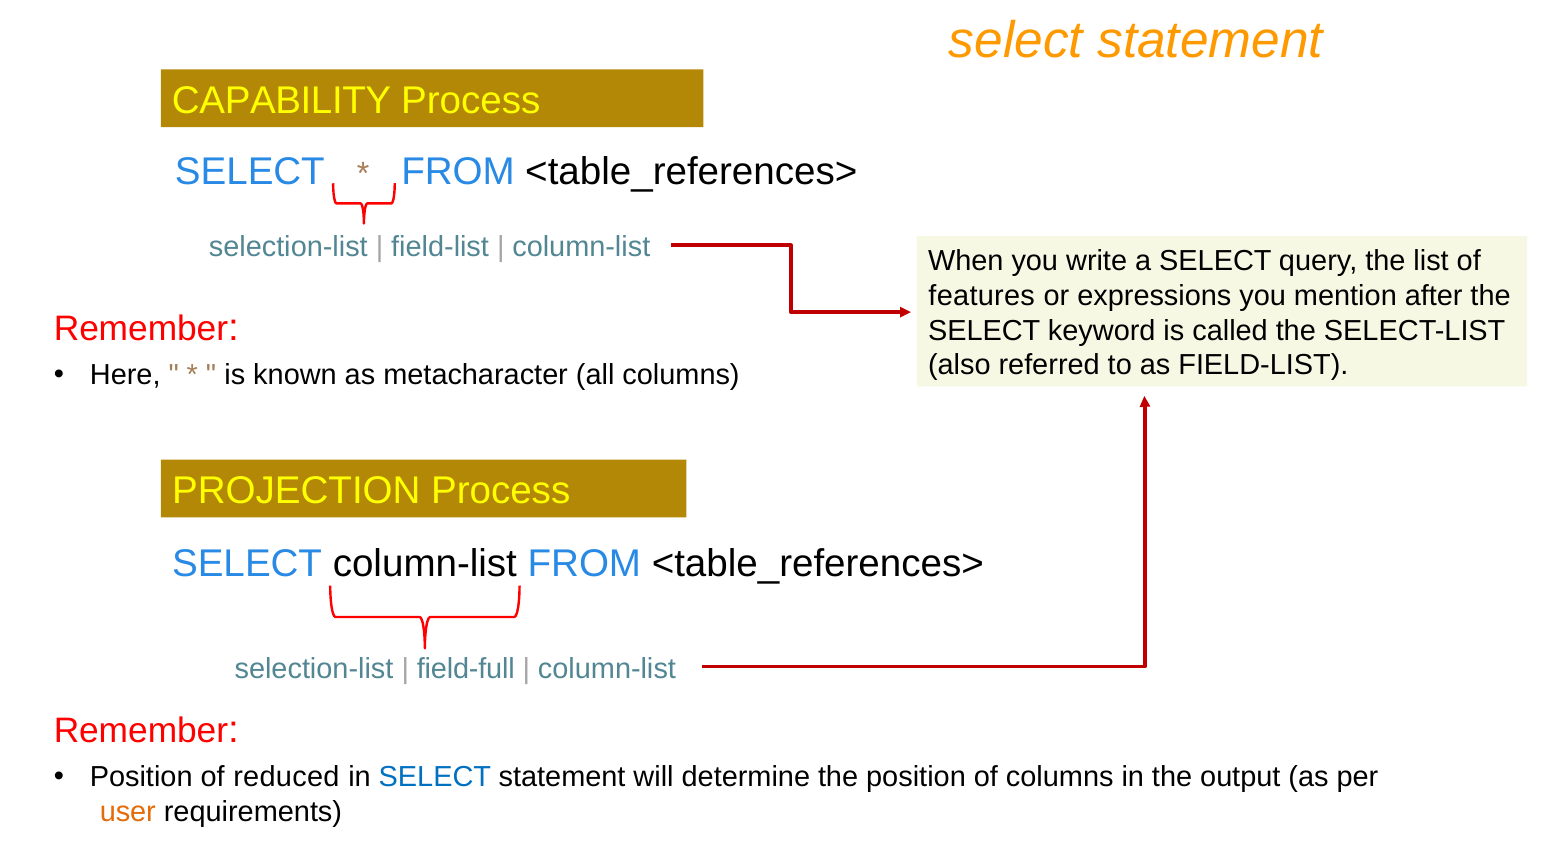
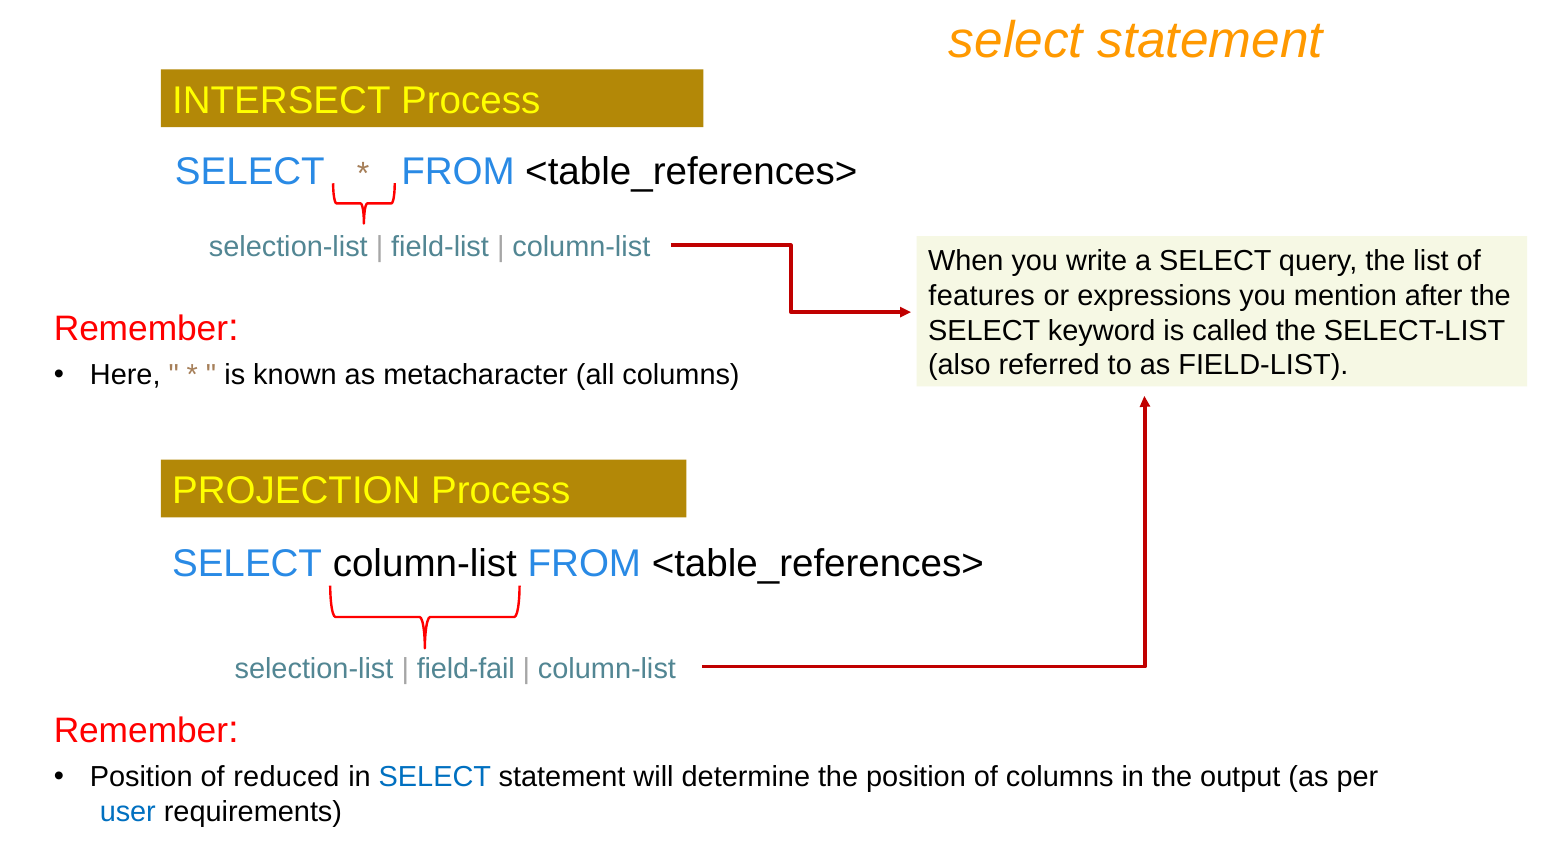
CAPABILITY: CAPABILITY -> INTERSECT
field-full: field-full -> field-fail
user colour: orange -> blue
